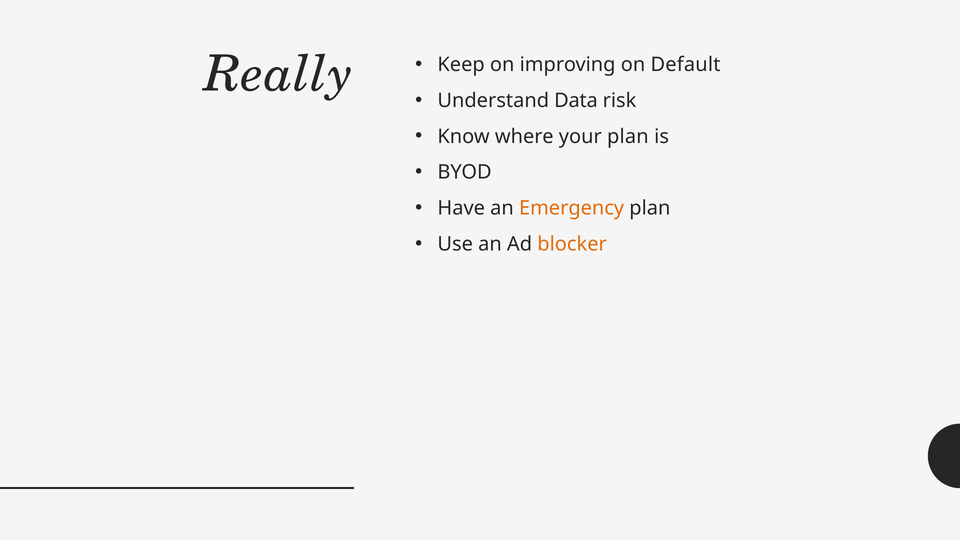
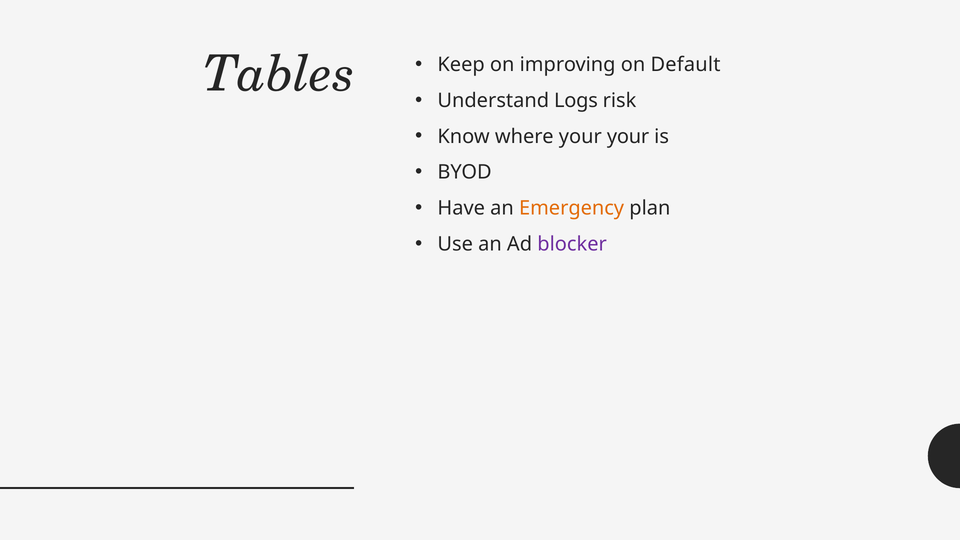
Really: Really -> Tables
Data: Data -> Logs
your plan: plan -> your
blocker colour: orange -> purple
